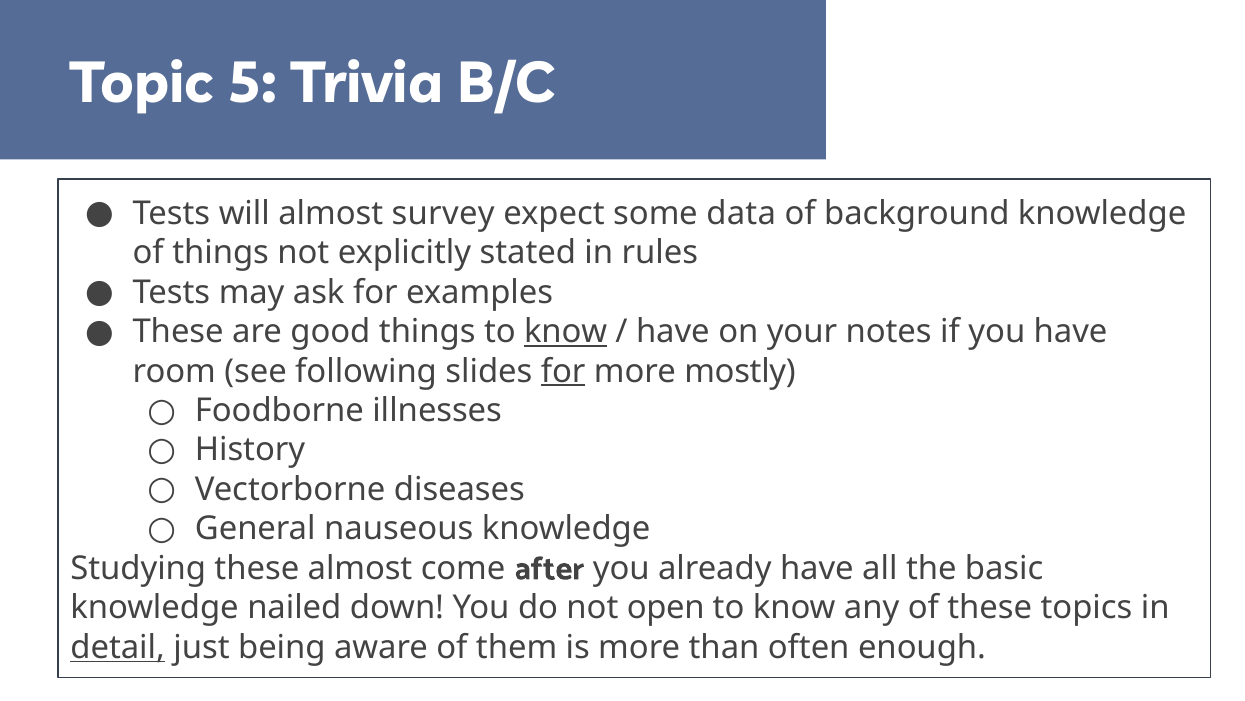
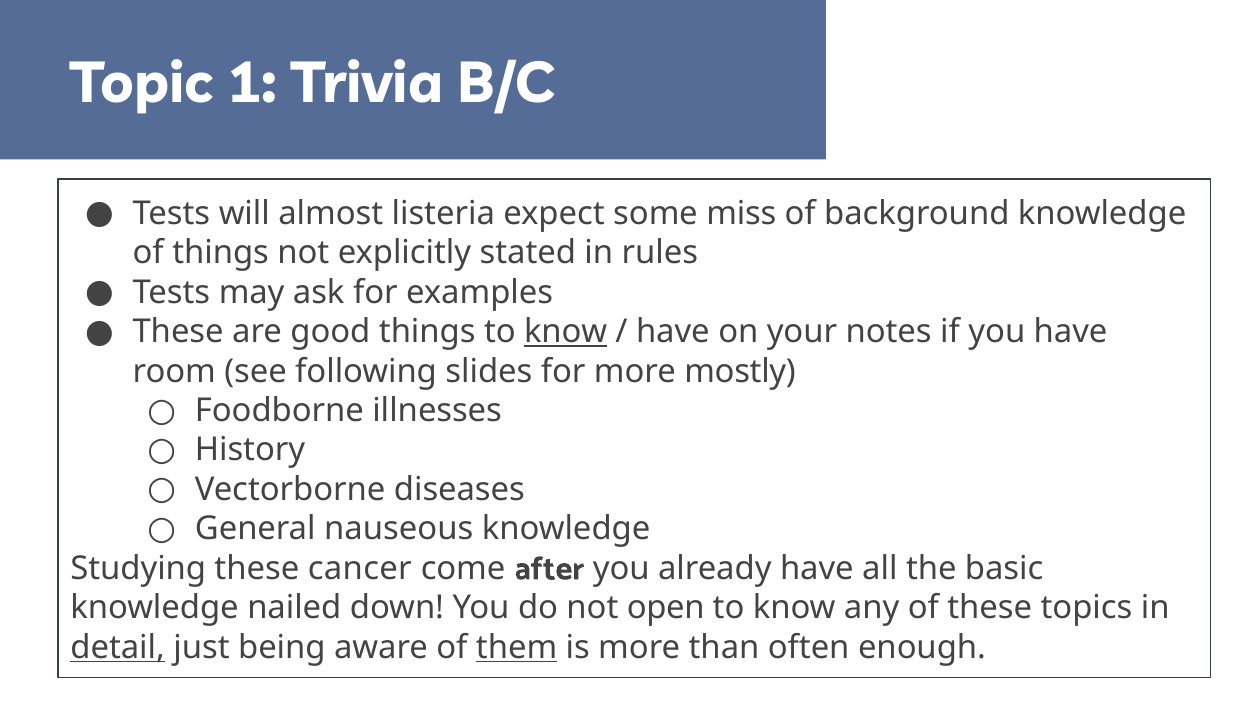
5: 5 -> 1
survey: survey -> listeria
data: data -> miss
for at (563, 371) underline: present -> none
these almost: almost -> cancer
them underline: none -> present
